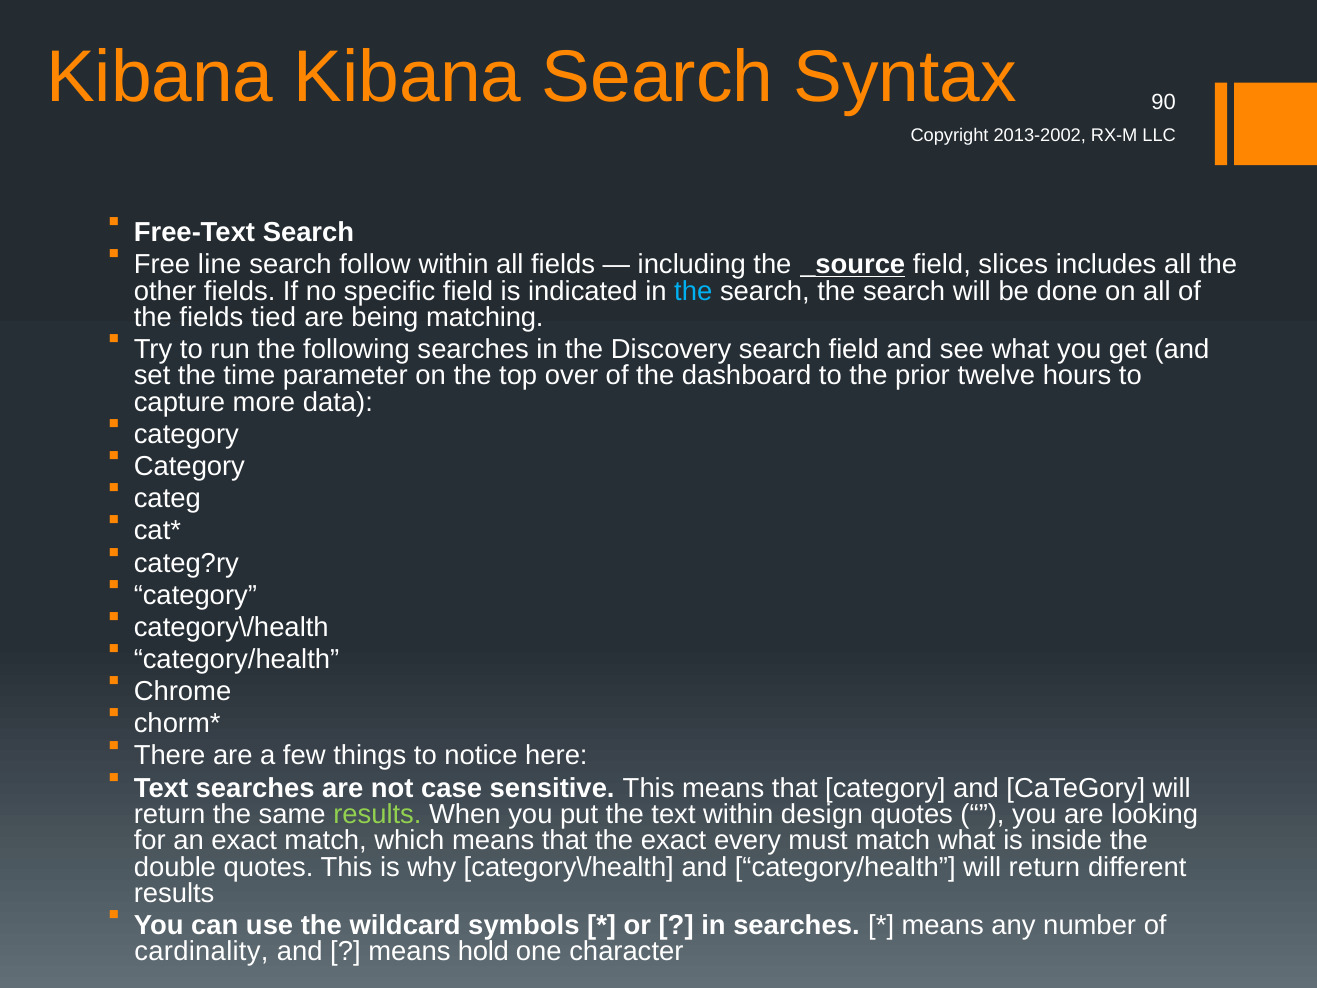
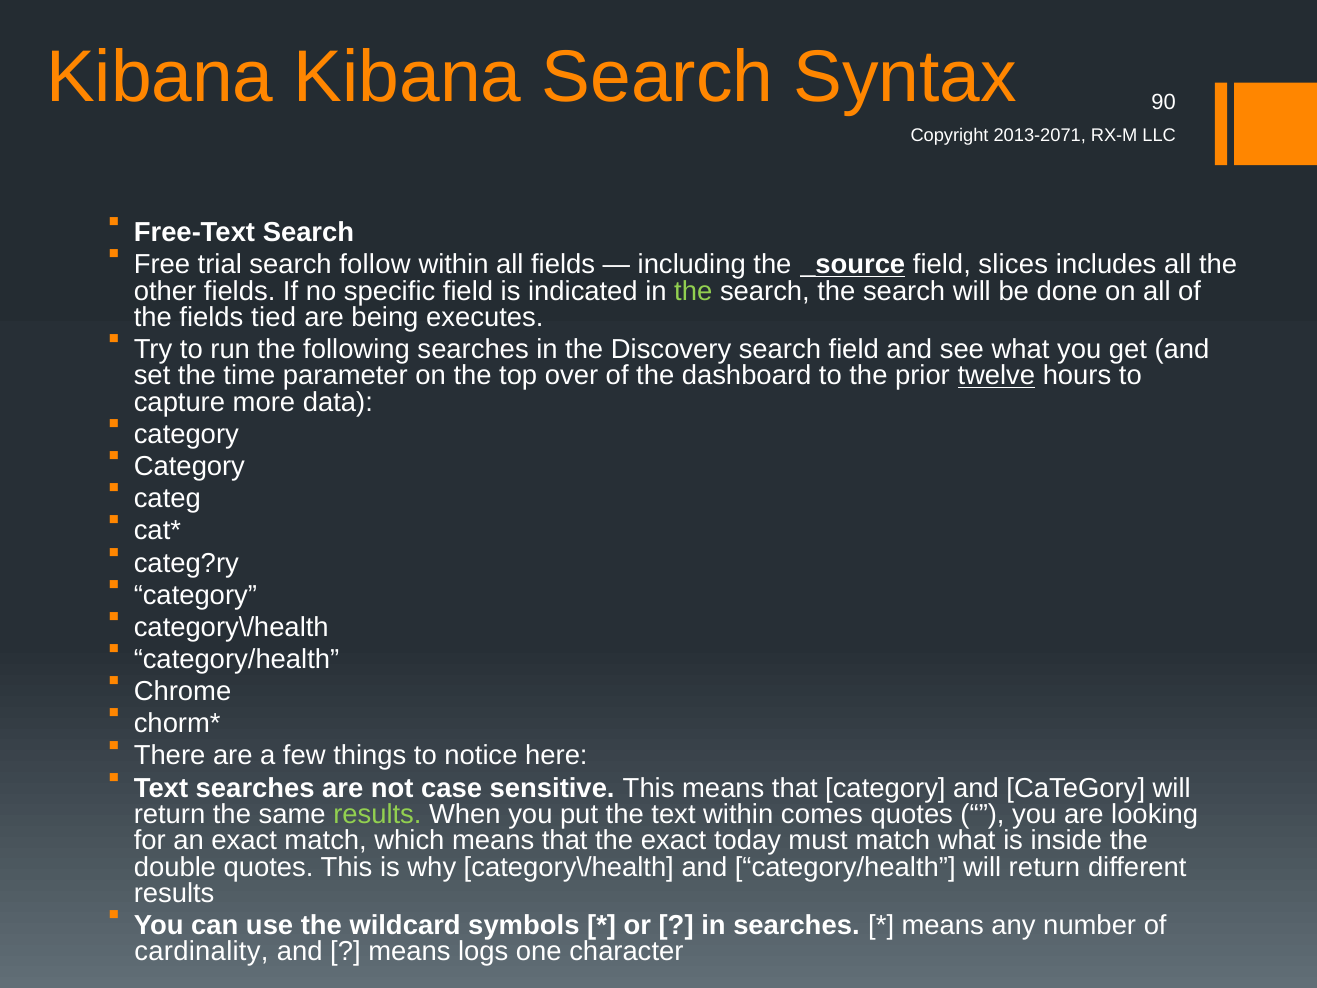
2013-2002: 2013-2002 -> 2013-2071
line: line -> trial
the at (693, 291) colour: light blue -> light green
matching: matching -> executes
twelve underline: none -> present
design: design -> comes
every: every -> today
hold: hold -> logs
